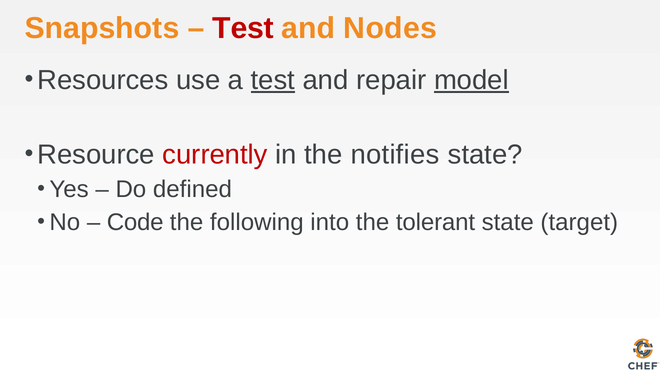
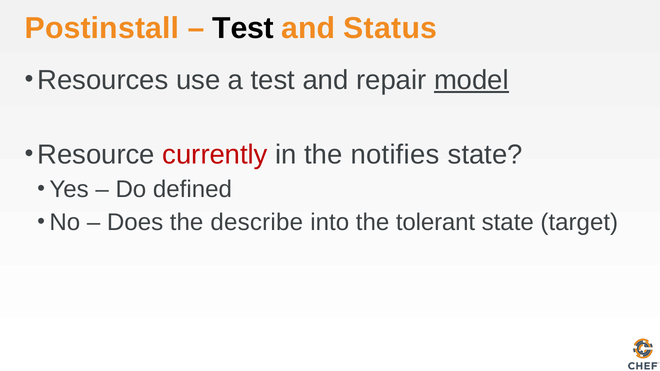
Snapshots: Snapshots -> Postinstall
Test at (243, 29) colour: red -> black
Nodes: Nodes -> Status
test at (273, 80) underline: present -> none
Code: Code -> Does
following: following -> describe
